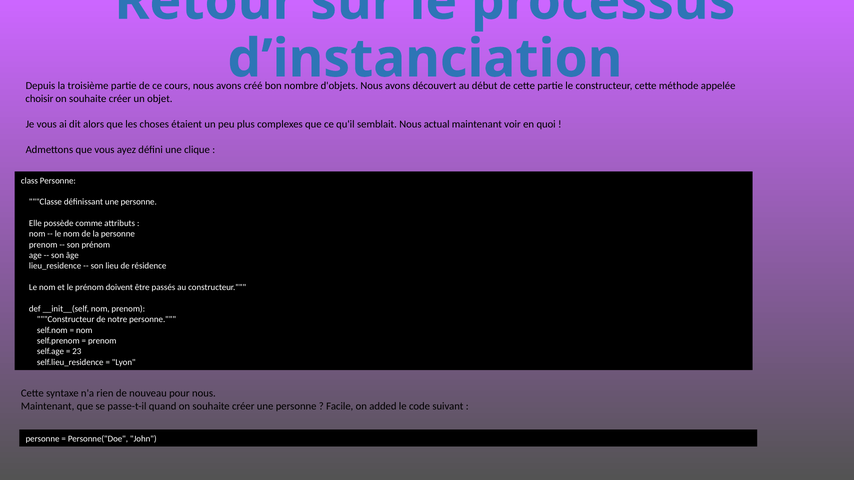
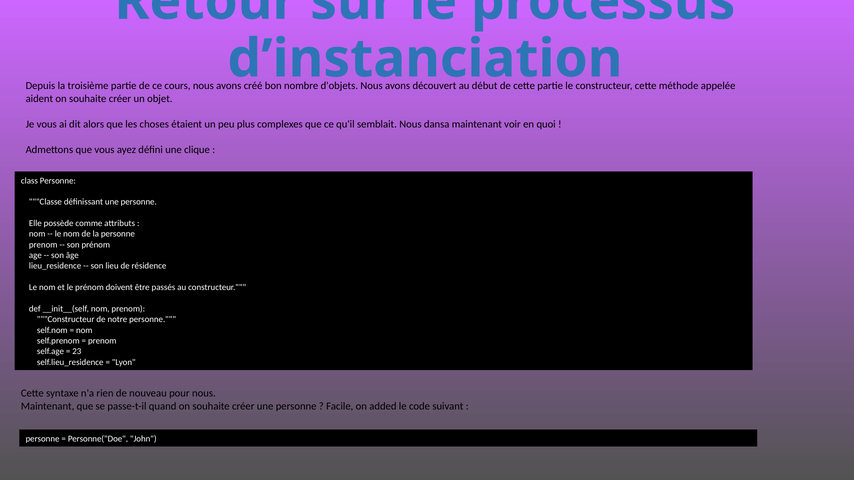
choisir: choisir -> aident
actual: actual -> dansa
